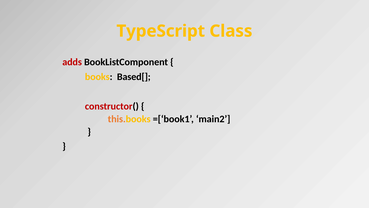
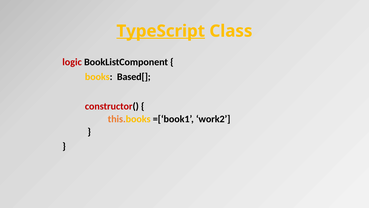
TypeScript underline: none -> present
adds: adds -> logic
main2: main2 -> work2
